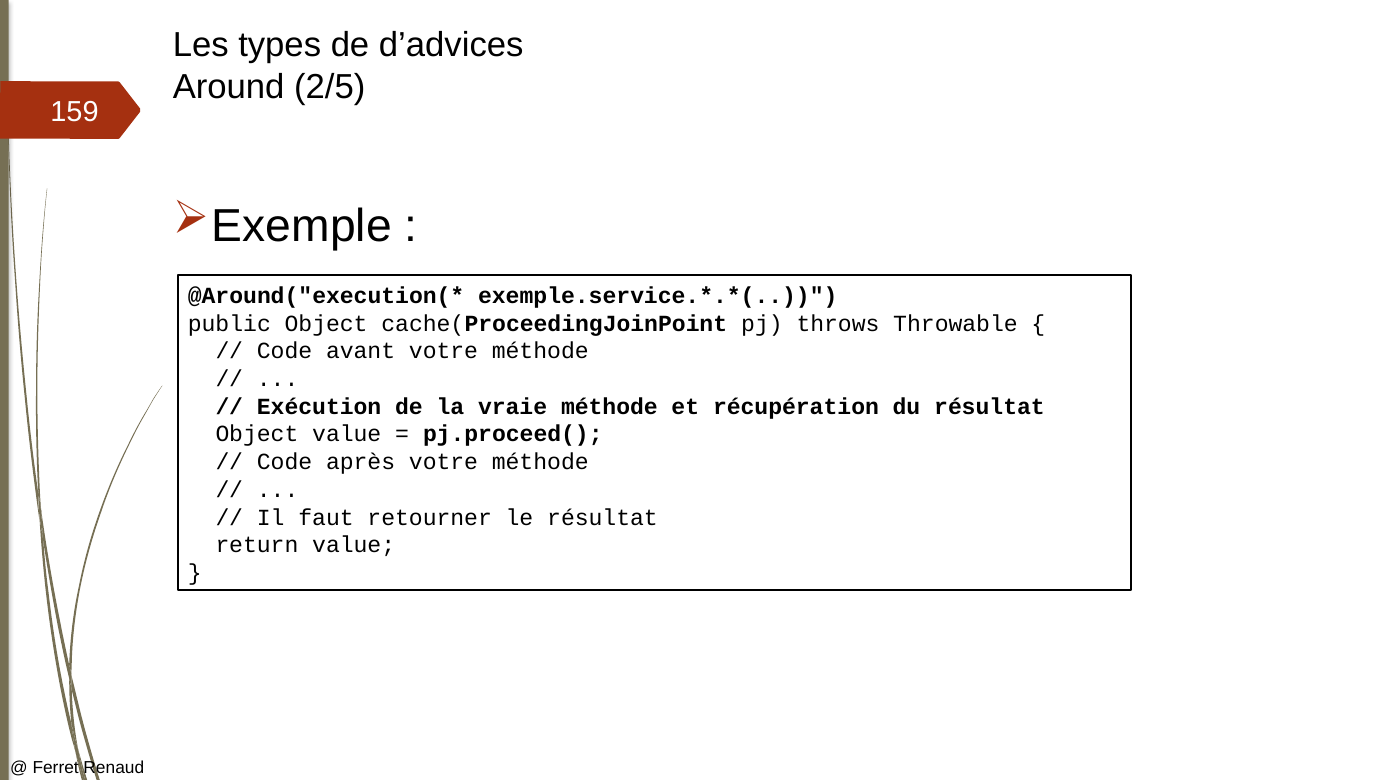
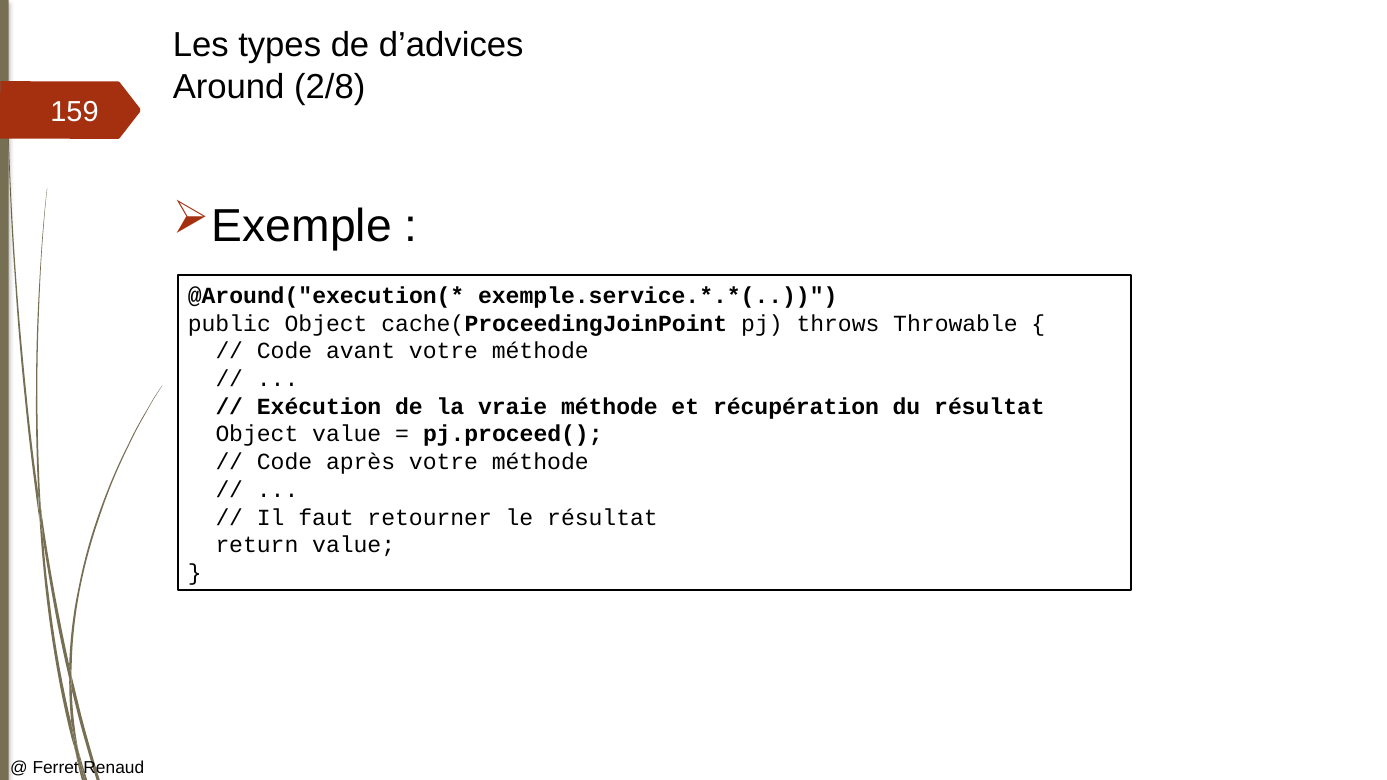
2/5: 2/5 -> 2/8
